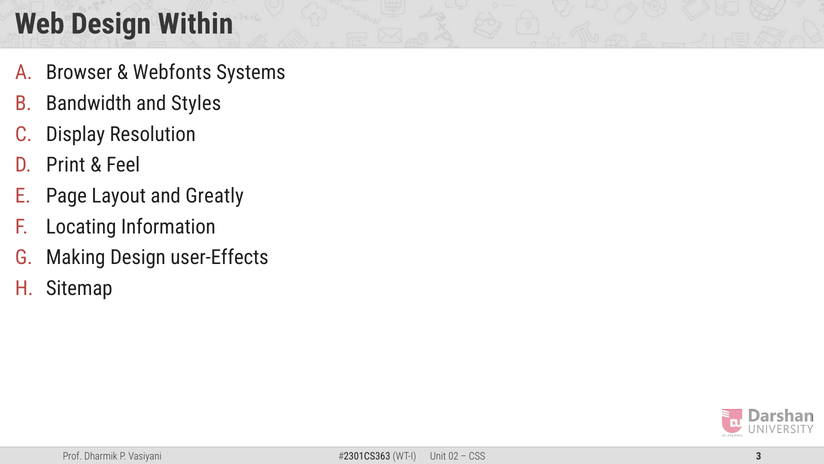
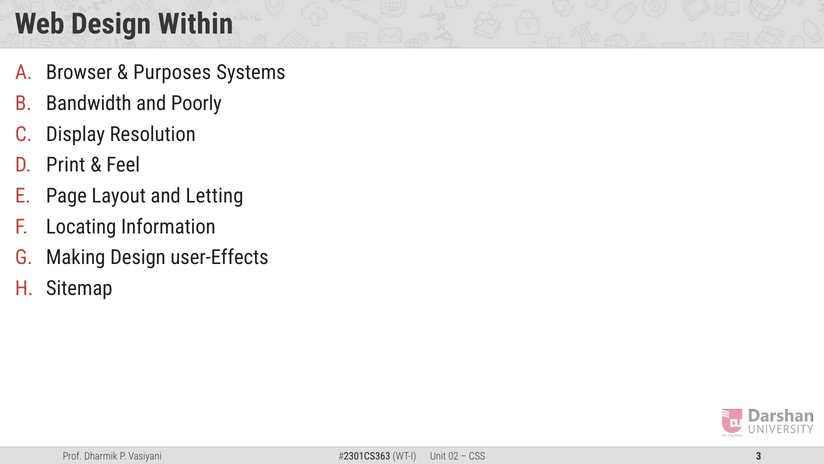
Webfonts: Webfonts -> Purposes
Styles: Styles -> Poorly
Greatly: Greatly -> Letting
